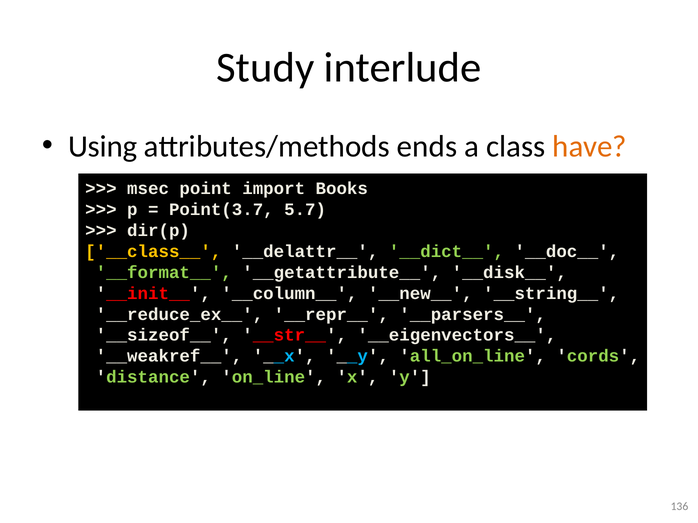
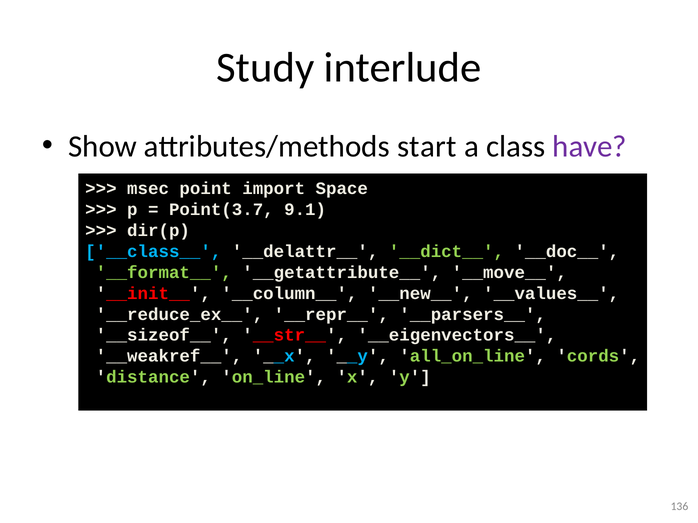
Using: Using -> Show
ends: ends -> start
have colour: orange -> purple
Books: Books -> Space
5.7: 5.7 -> 9.1
__class__ colour: yellow -> light blue
__disk__: __disk__ -> __move__
__string__: __string__ -> __values__
